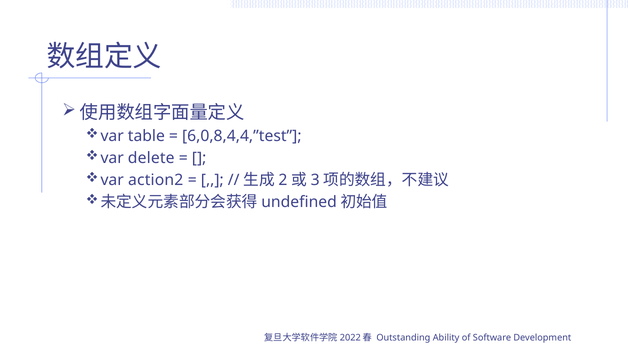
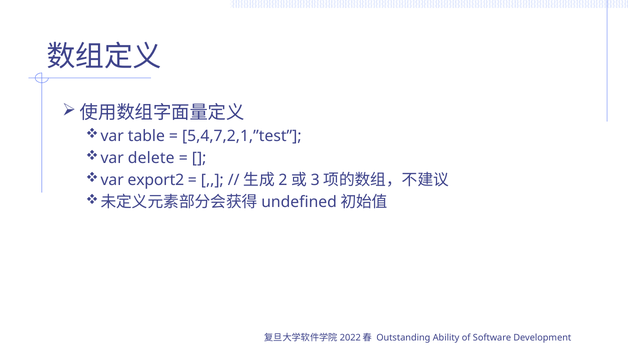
6,0,8,4,4,”test: 6,0,8,4,4,”test -> 5,4,7,2,1,”test
action2: action2 -> export2
